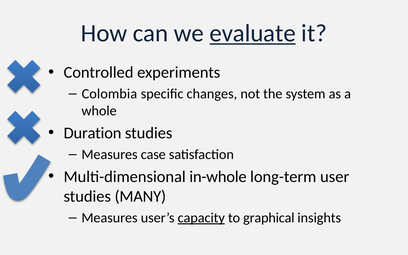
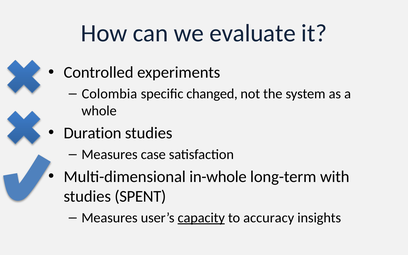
evaluate underline: present -> none
changes: changes -> changed
user: user -> with
MANY: MANY -> SPENT
graphical: graphical -> accuracy
